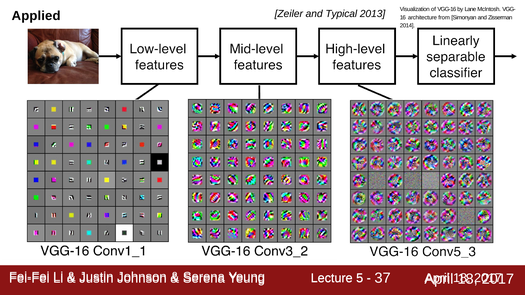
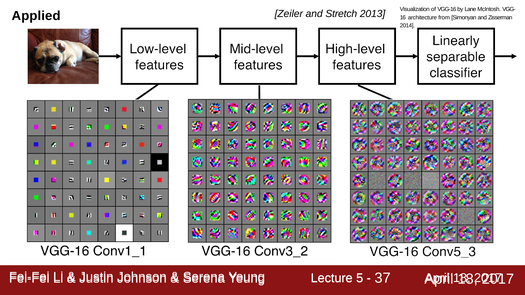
Typical: Typical -> Stretch
